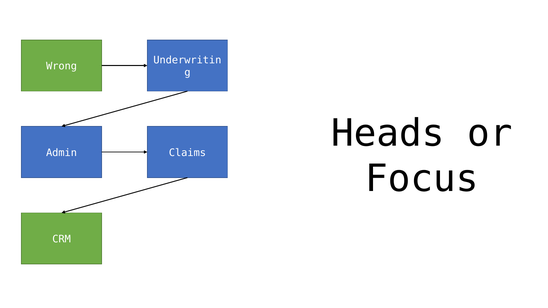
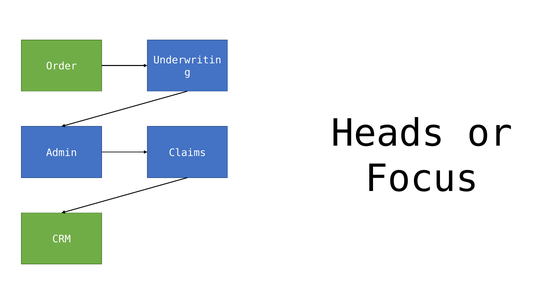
Wrong: Wrong -> Order
